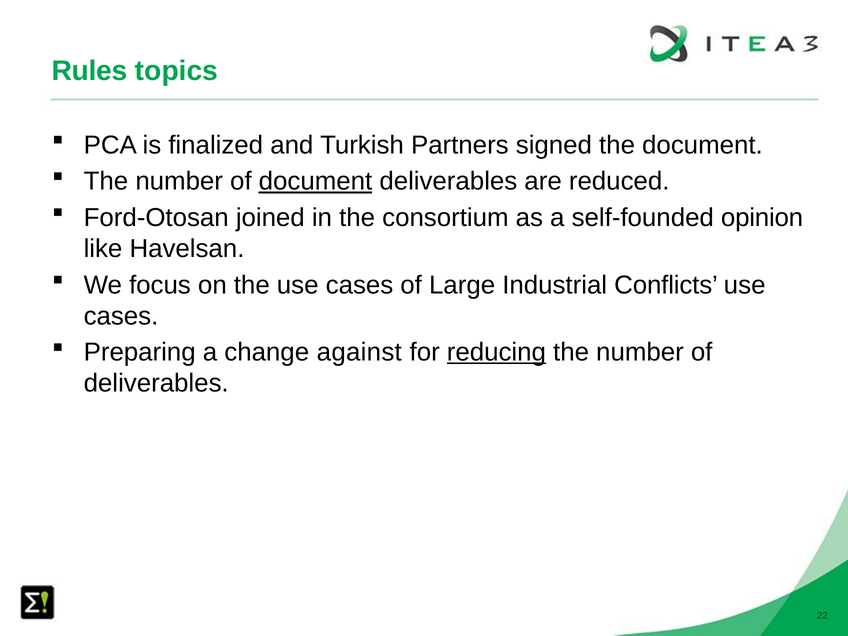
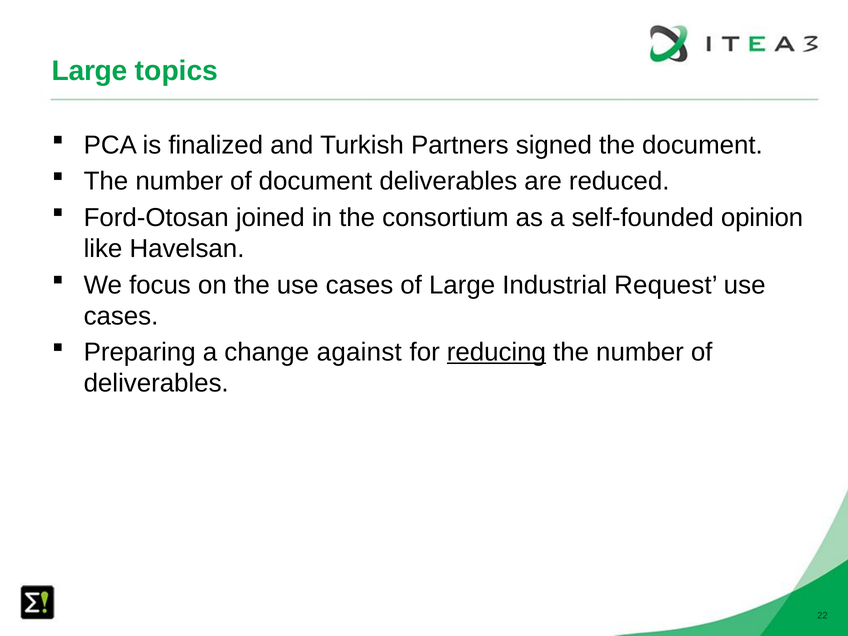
Rules at (90, 71): Rules -> Large
document at (315, 181) underline: present -> none
Conflicts: Conflicts -> Request
